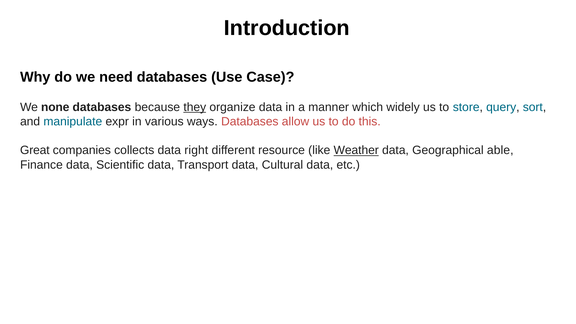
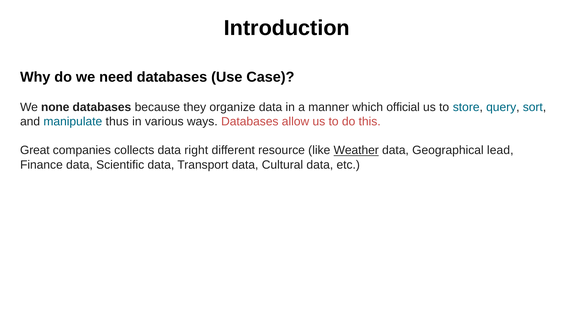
they underline: present -> none
widely: widely -> official
expr: expr -> thus
able: able -> lead
